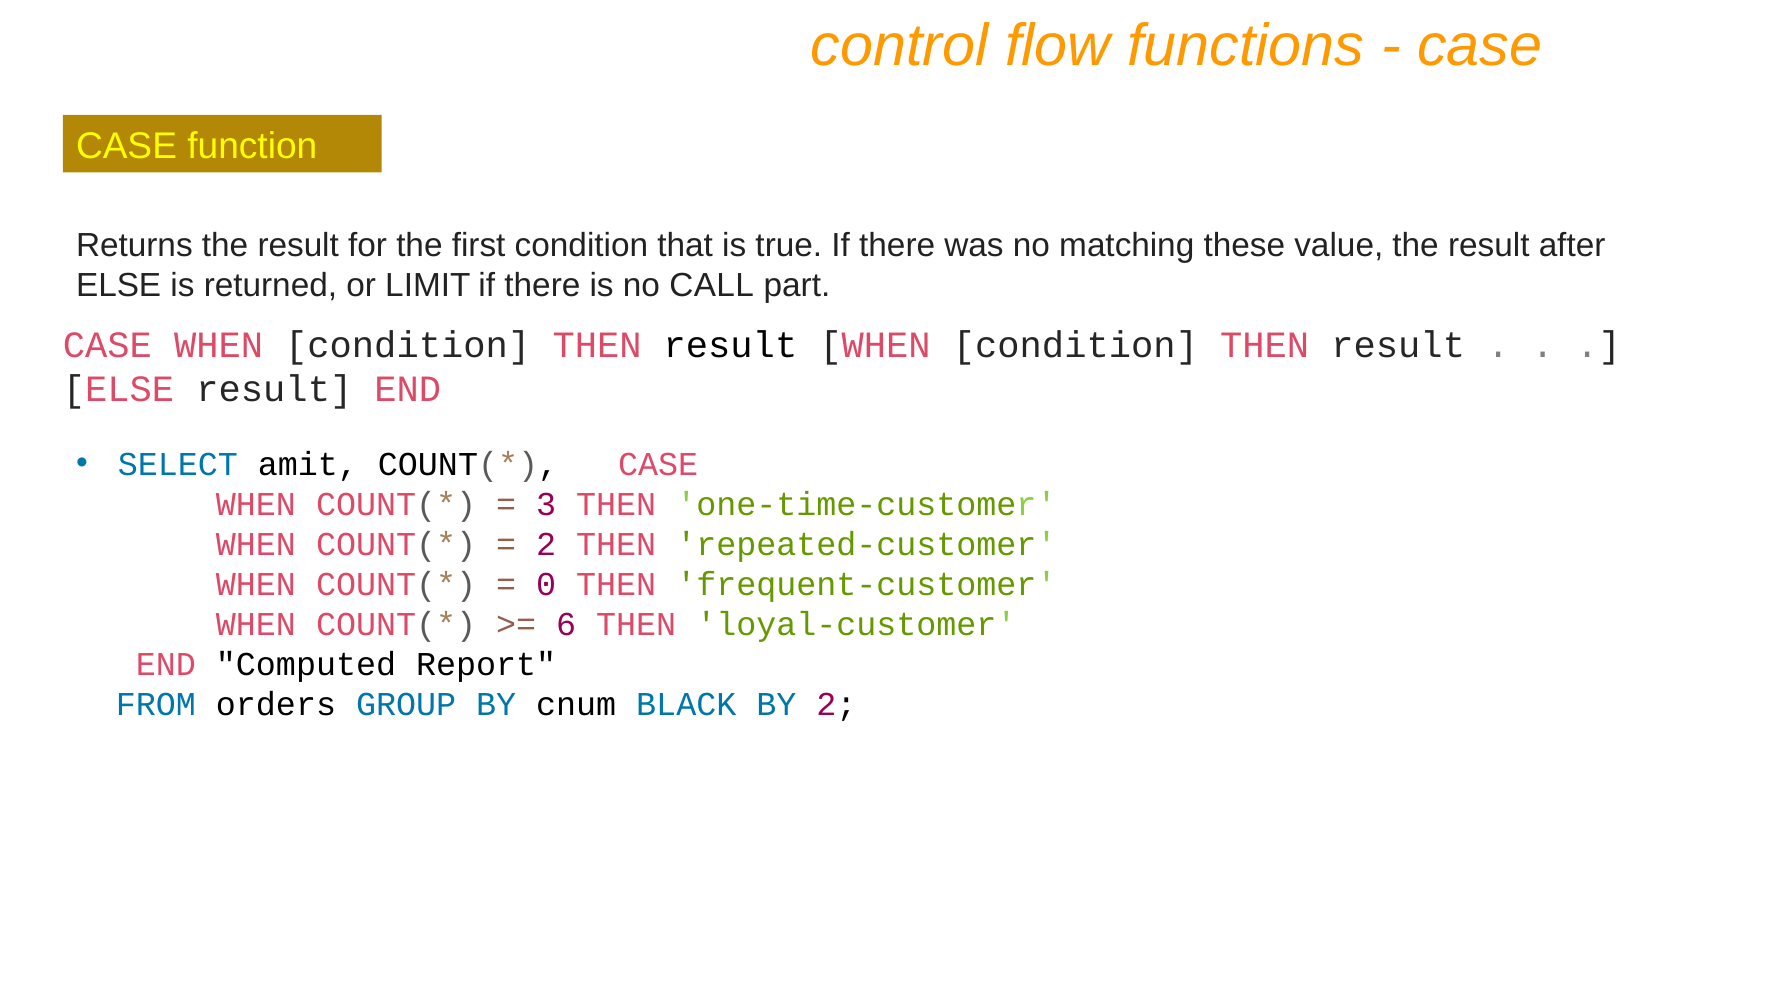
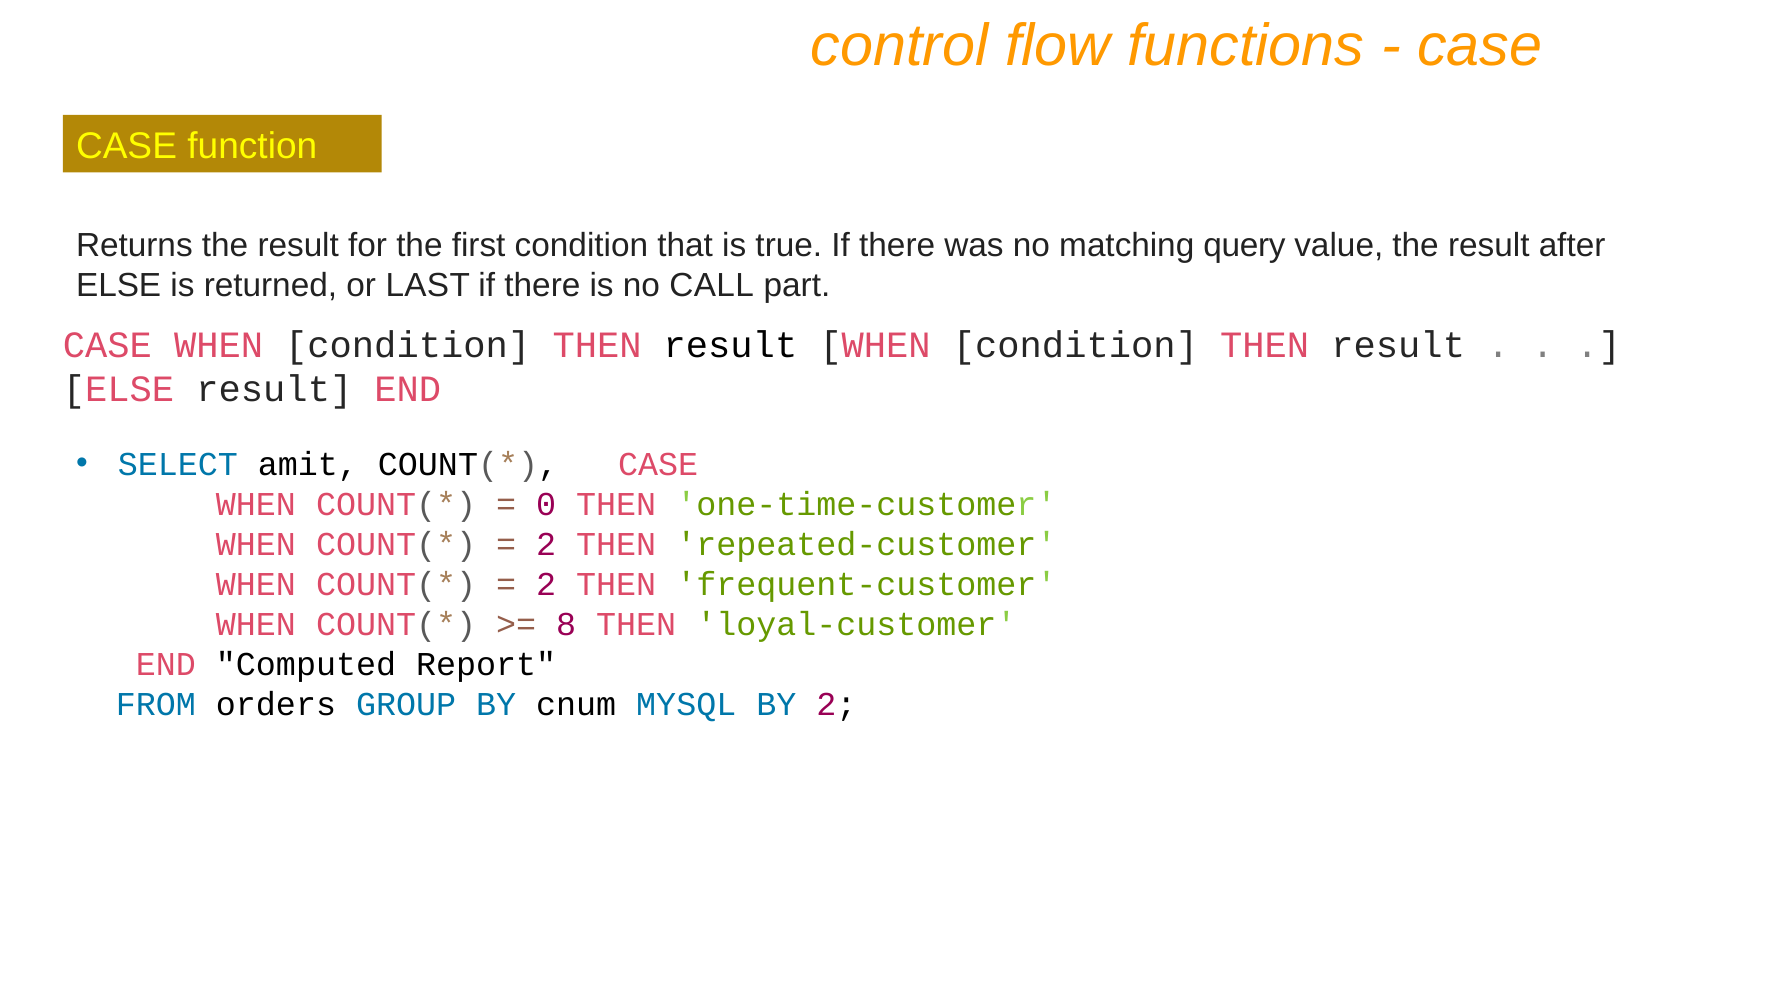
these: these -> query
LIMIT: LIMIT -> LAST
3: 3 -> 0
0 at (546, 584): 0 -> 2
6: 6 -> 8
BLACK: BLACK -> MYSQL
